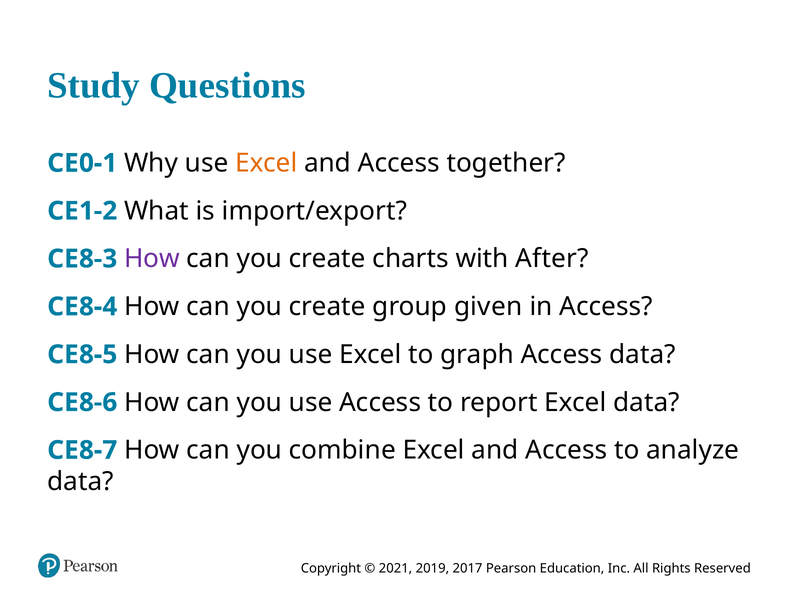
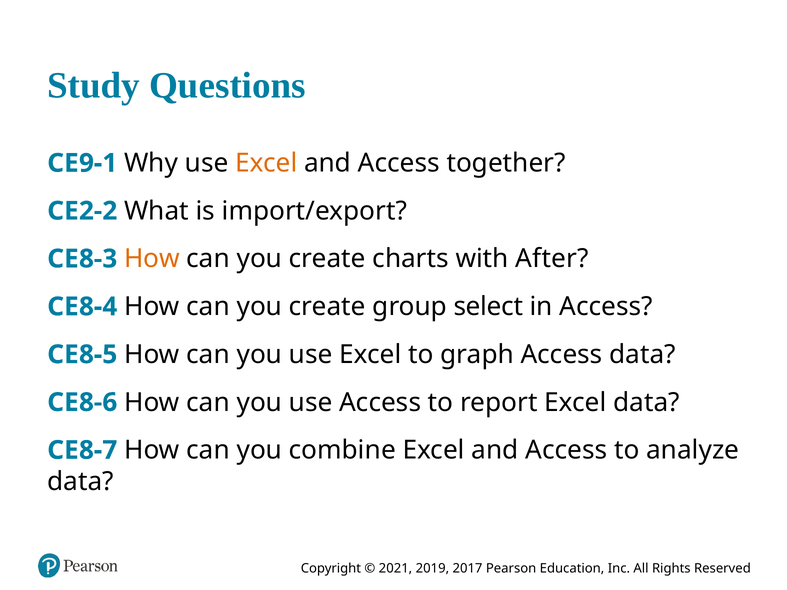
0-1: 0-1 -> 9-1
1-2: 1-2 -> 2-2
How at (152, 259) colour: purple -> orange
given: given -> select
